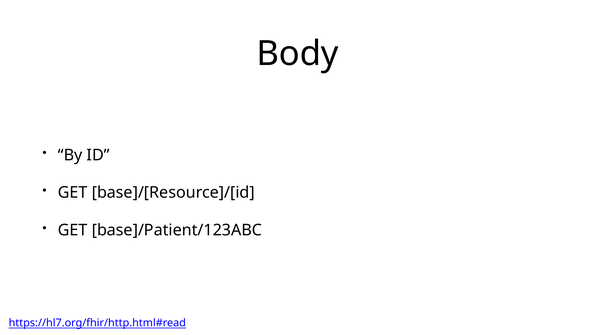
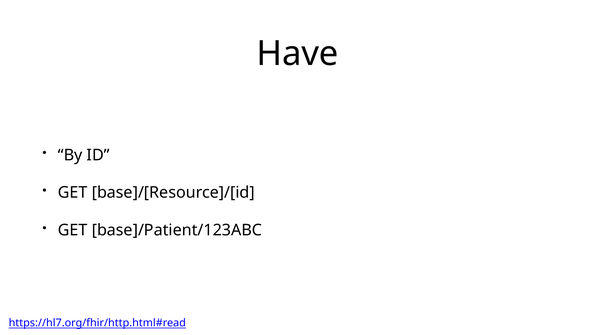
Body: Body -> Have
